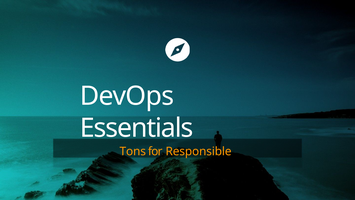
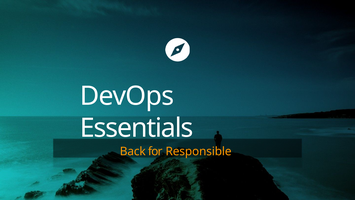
Tons: Tons -> Back
